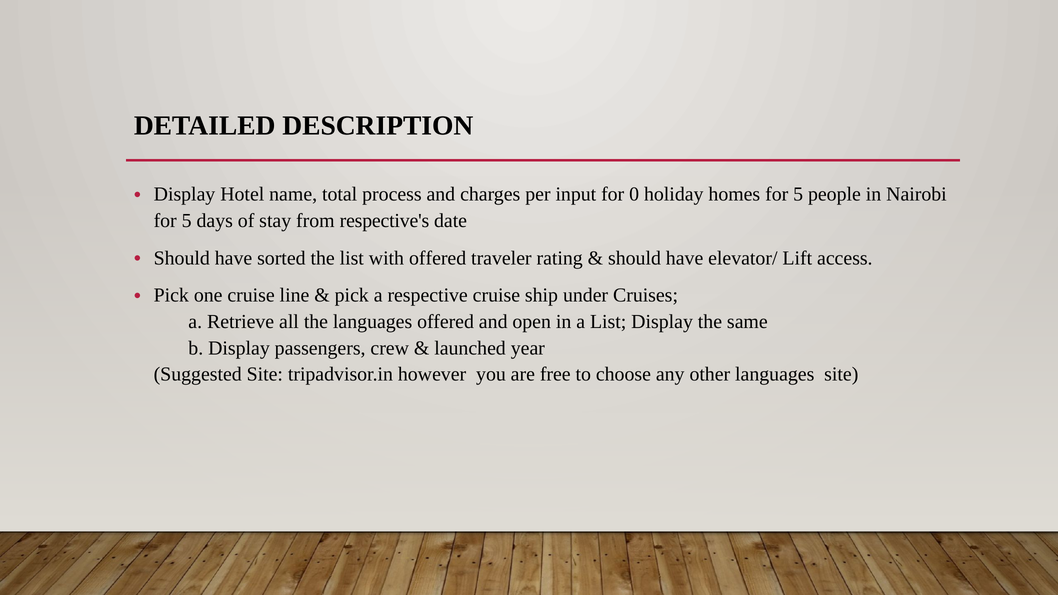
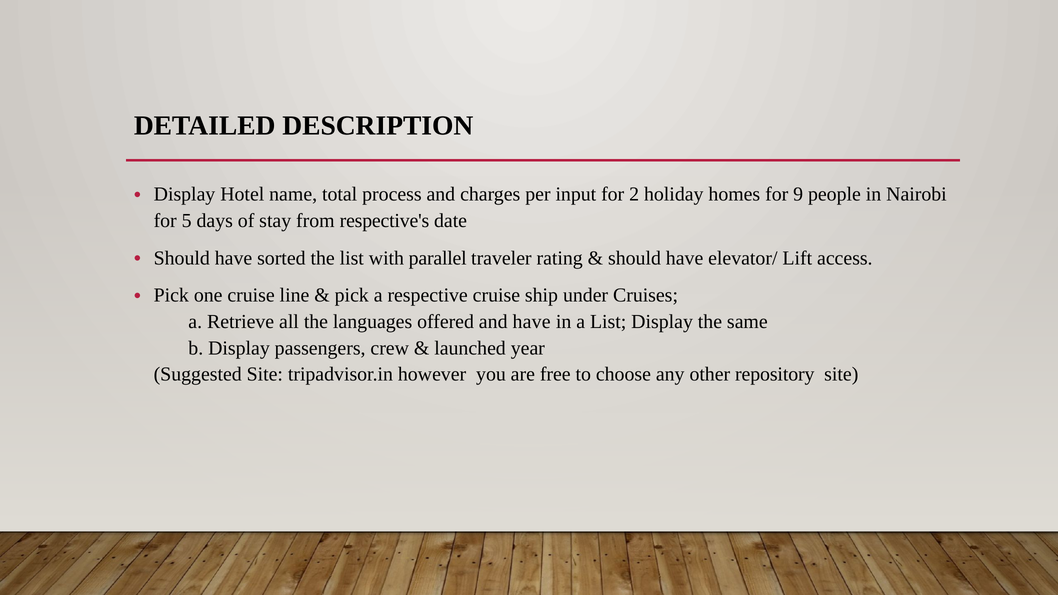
0: 0 -> 2
homes for 5: 5 -> 9
with offered: offered -> parallel
and open: open -> have
other languages: languages -> repository
